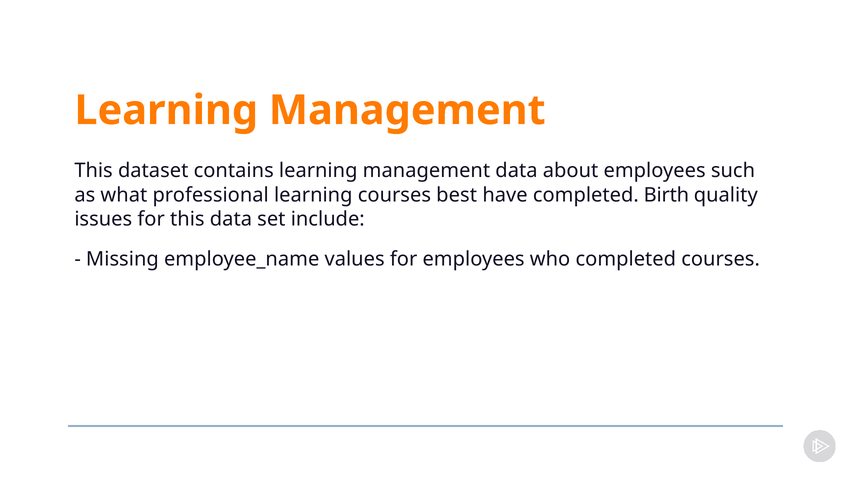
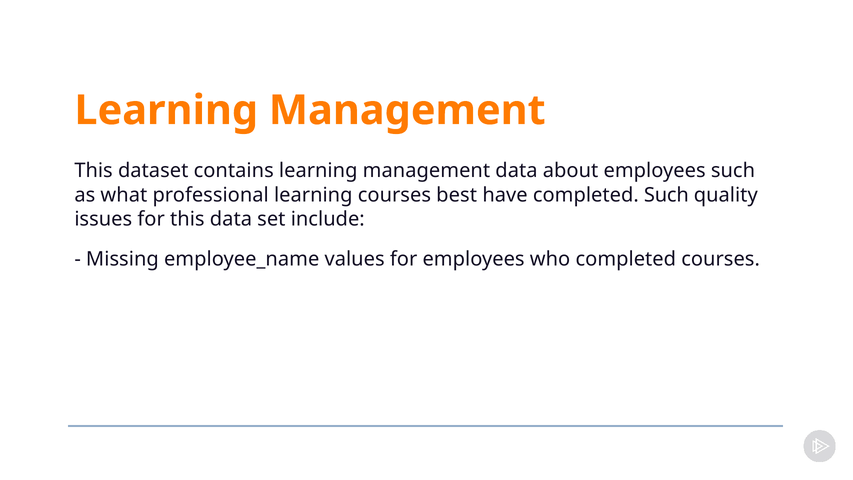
completed Birth: Birth -> Such
